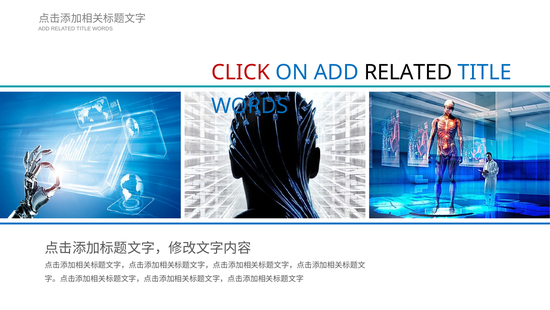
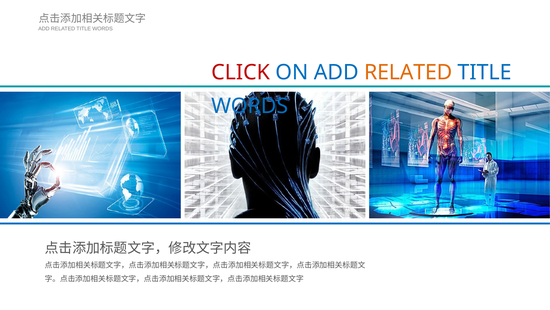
RELATED at (408, 72) colour: black -> orange
